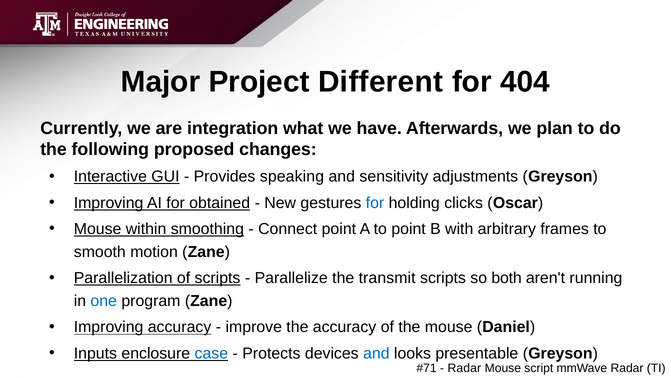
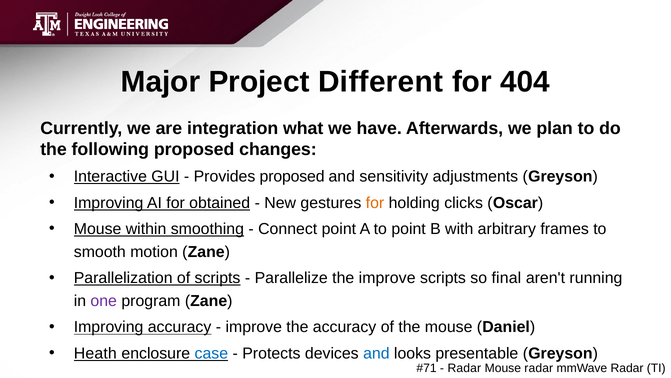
Provides speaking: speaking -> proposed
for at (375, 203) colour: blue -> orange
the transmit: transmit -> improve
both: both -> final
one colour: blue -> purple
Inputs: Inputs -> Heath
Mouse script: script -> radar
